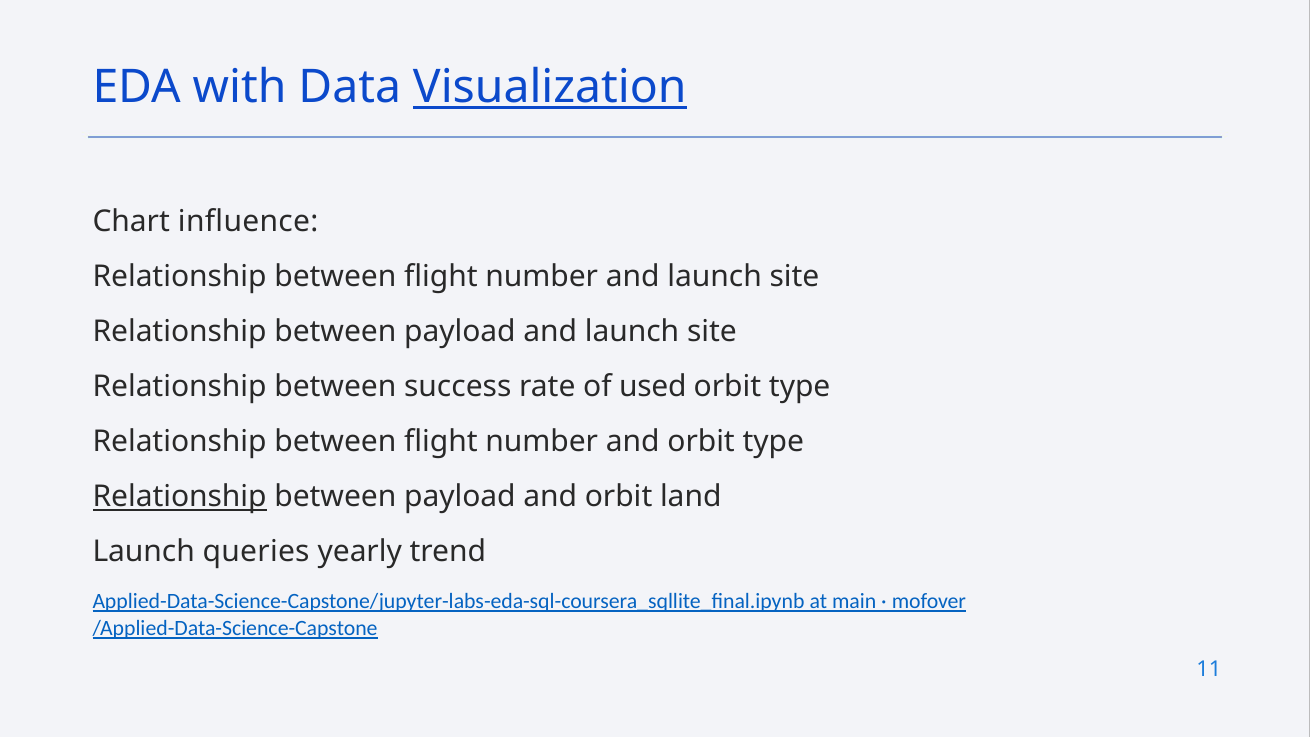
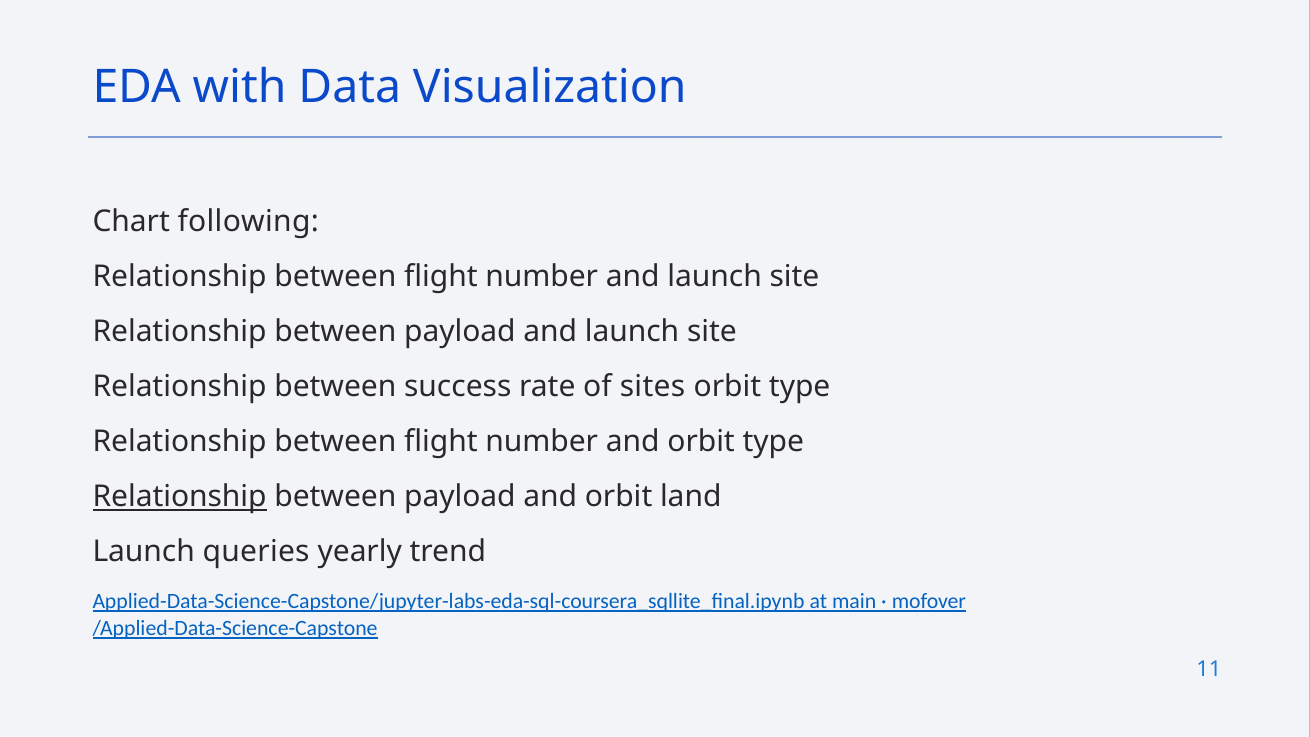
Visualization underline: present -> none
influence: influence -> following
used: used -> sites
